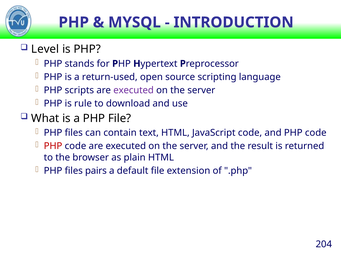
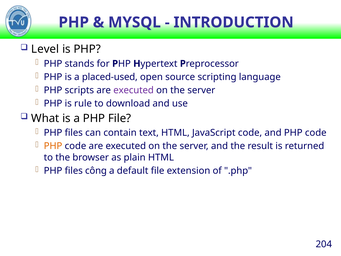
return-used: return-used -> placed-used
PHP at (53, 146) colour: red -> orange
pairs: pairs -> công
